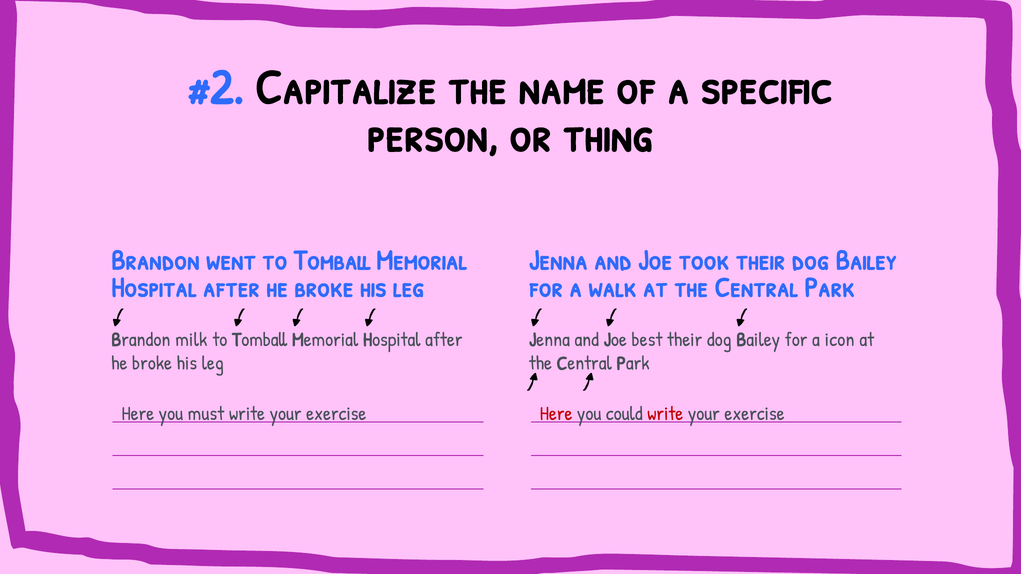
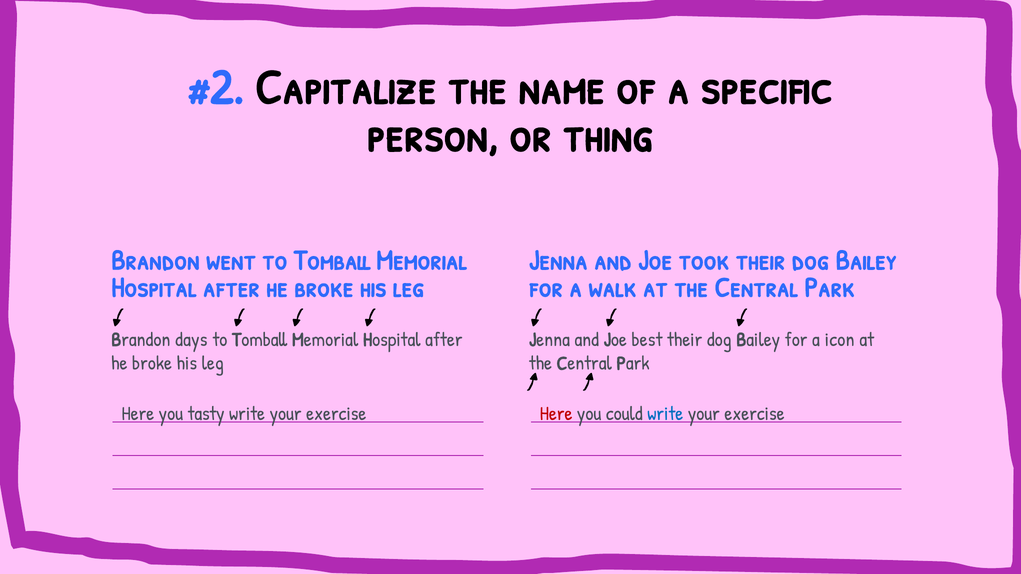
milk: milk -> days
must: must -> tasty
write at (665, 414) colour: red -> blue
